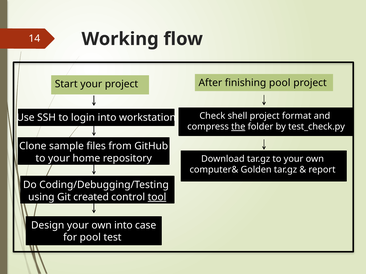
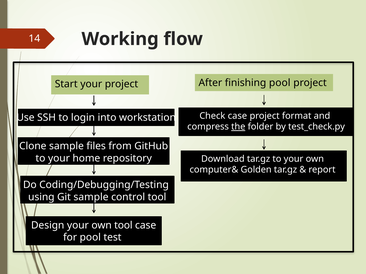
Check shell: shell -> case
Git created: created -> sample
tool at (157, 197) underline: present -> none
own into: into -> tool
